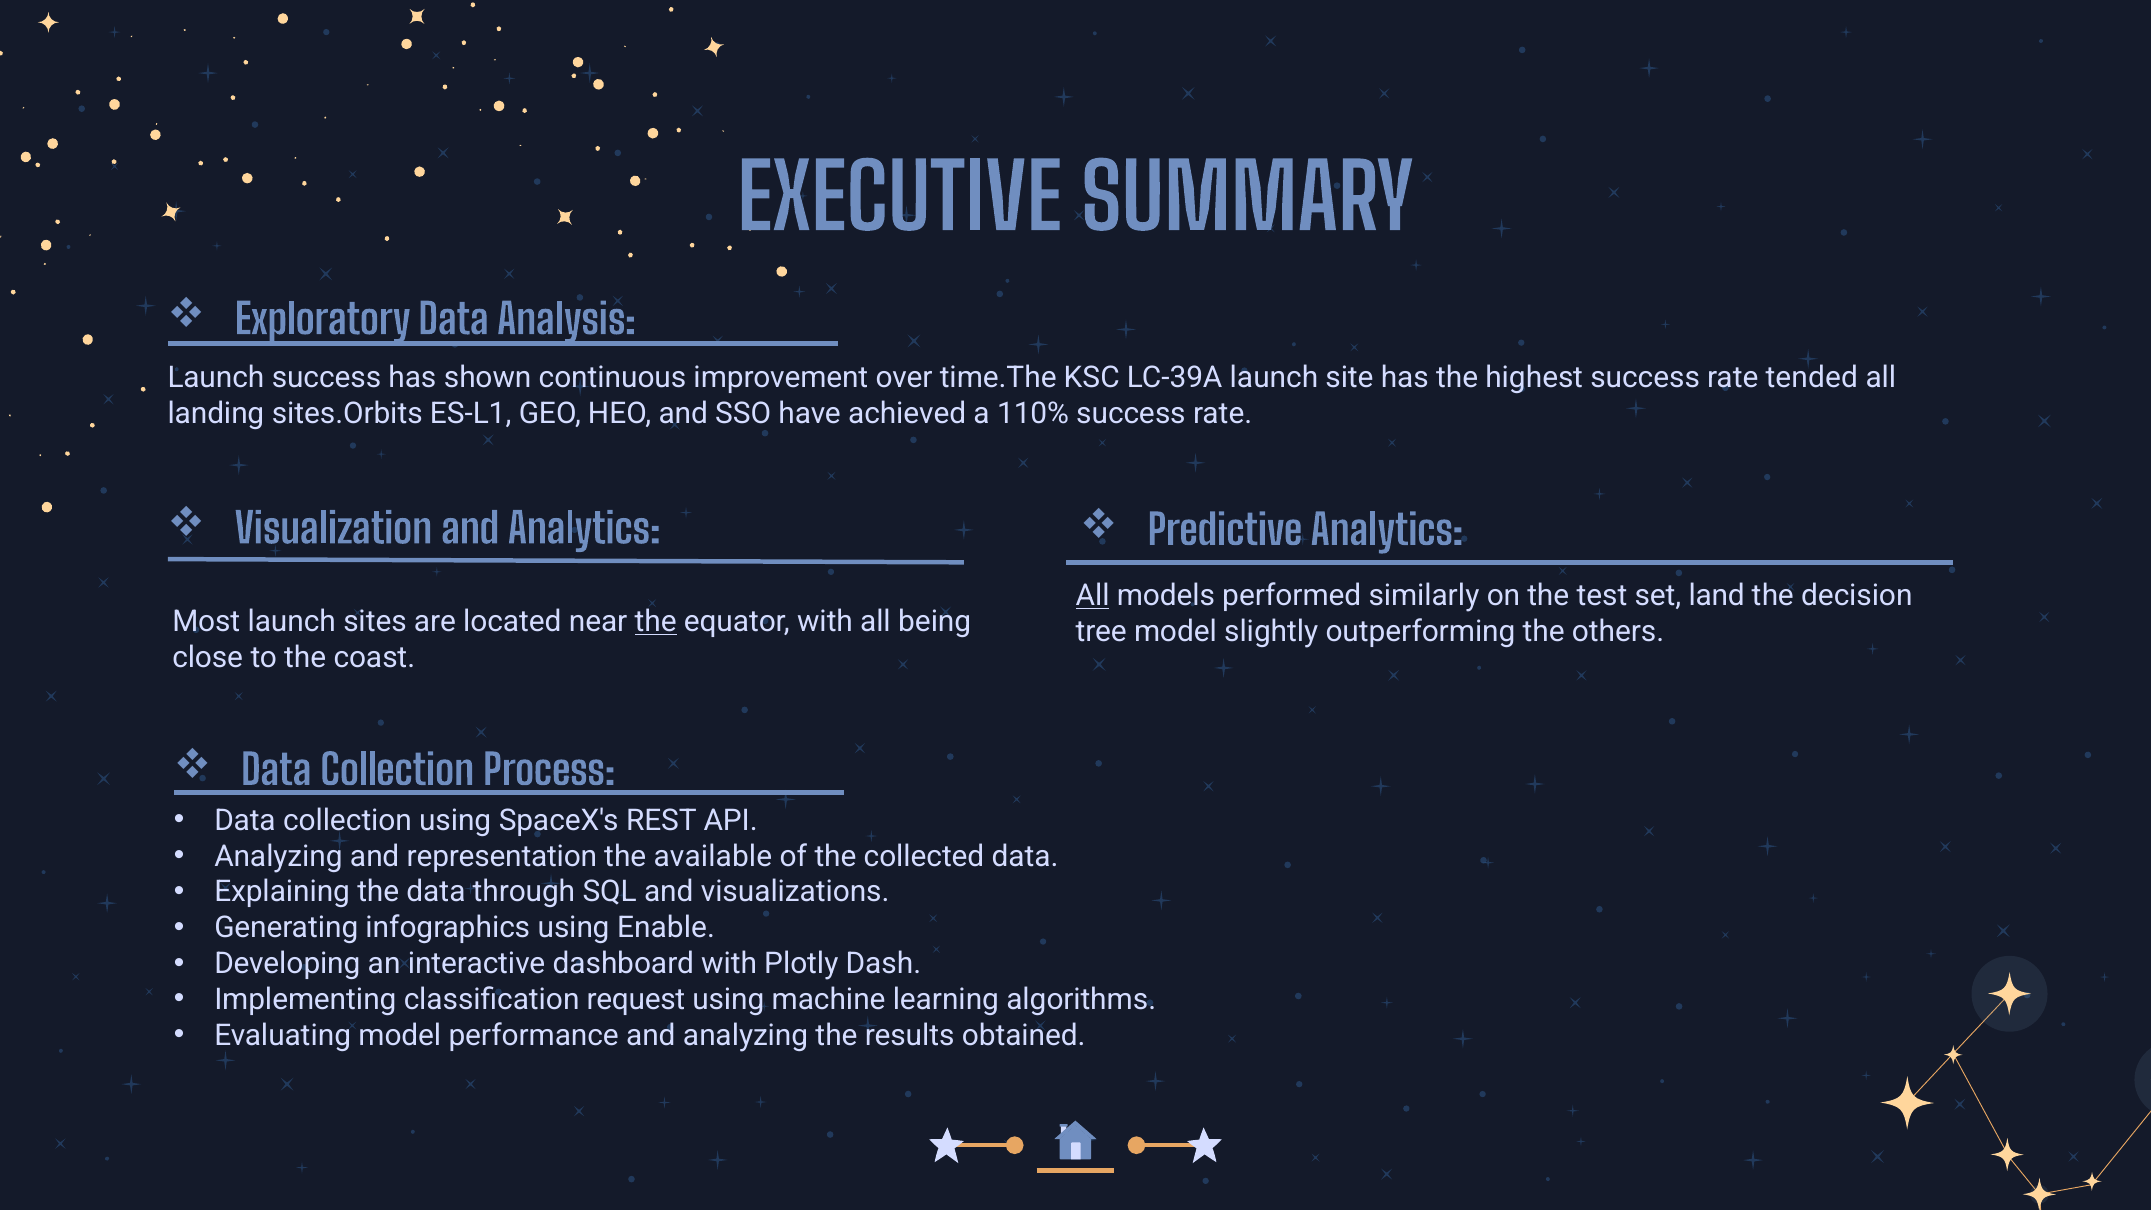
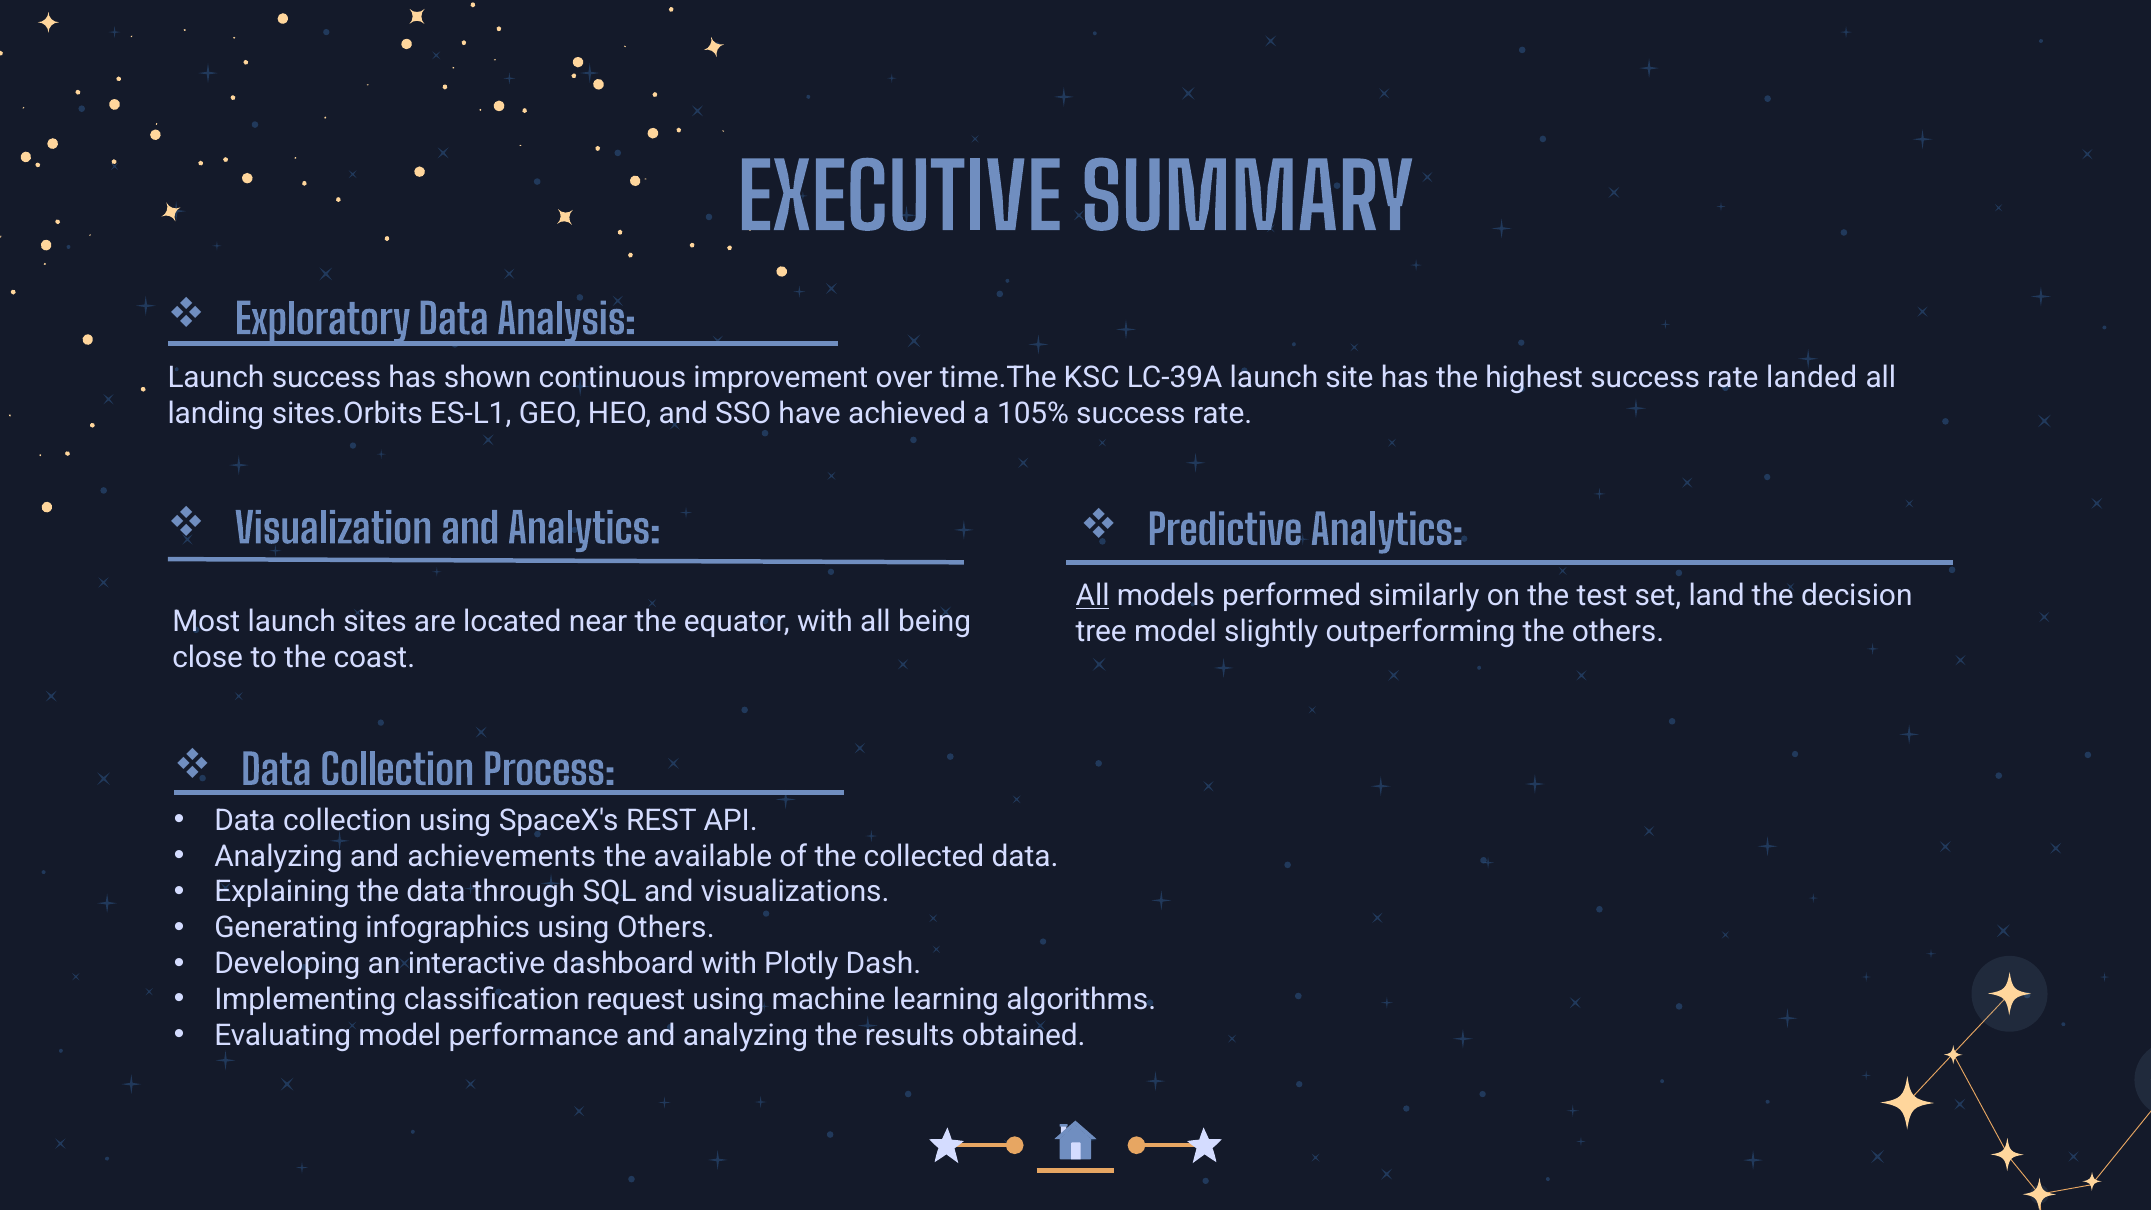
tended: tended -> landed
110%: 110% -> 105%
the at (656, 622) underline: present -> none
representation: representation -> achievements
using Enable: Enable -> Others
